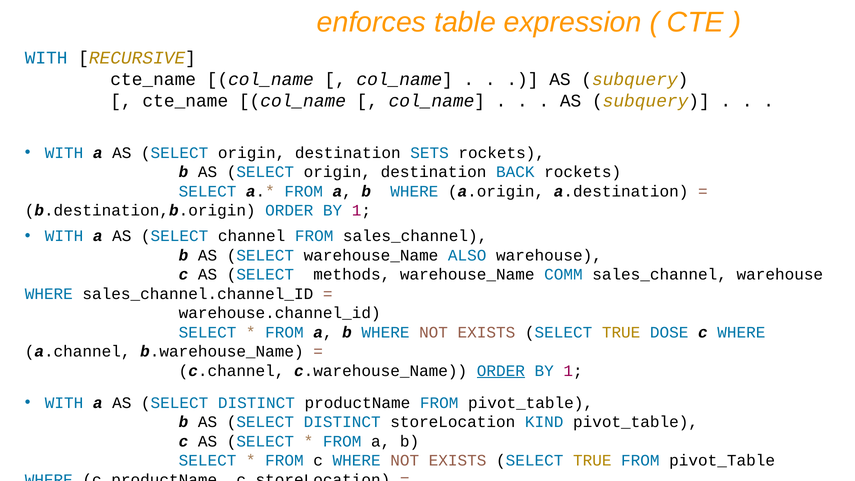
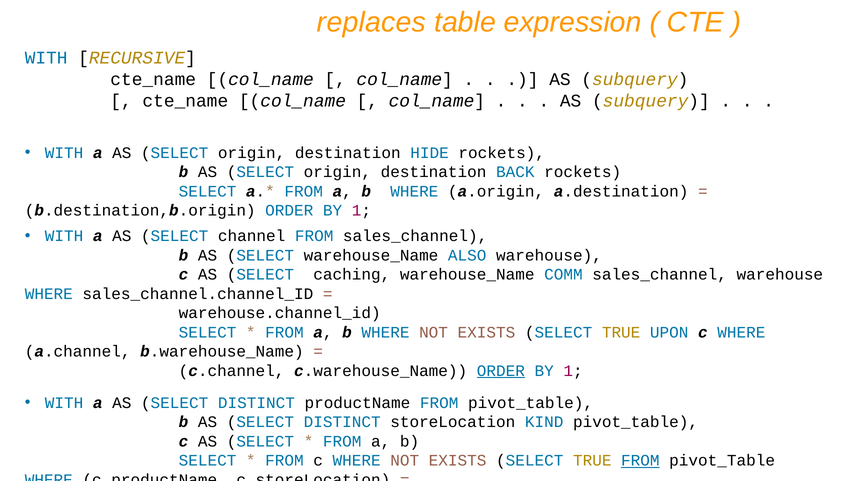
enforces: enforces -> replaces
SETS: SETS -> HIDE
methods: methods -> caching
DOSE: DOSE -> UPON
FROM at (640, 461) underline: none -> present
